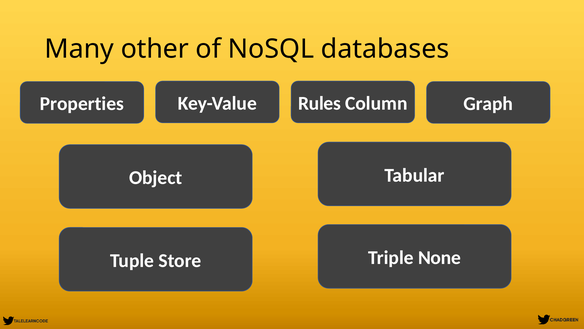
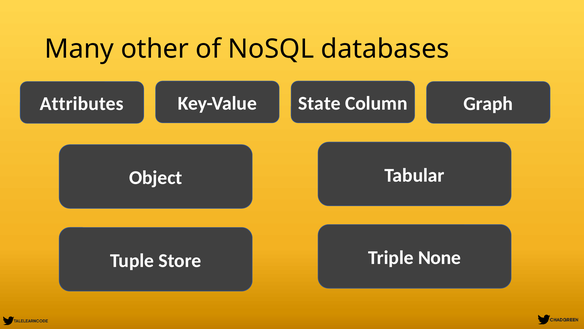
Properties: Properties -> Attributes
Rules: Rules -> State
